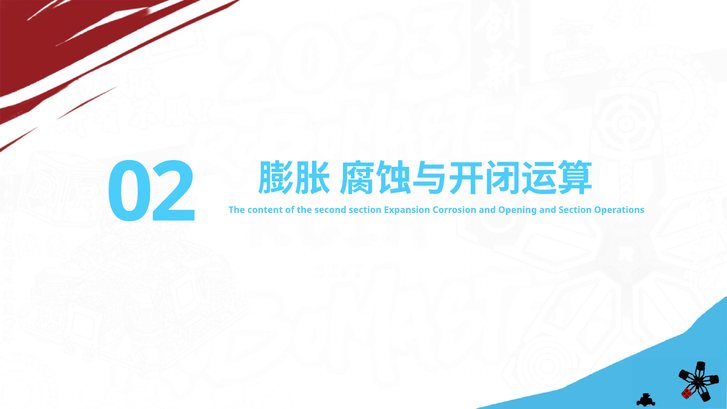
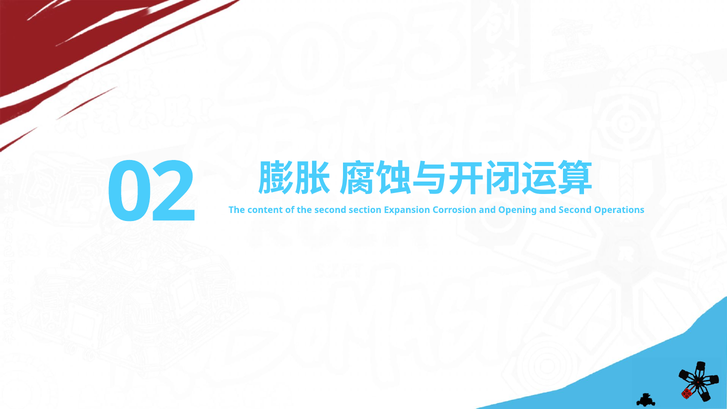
and Section: Section -> Second
